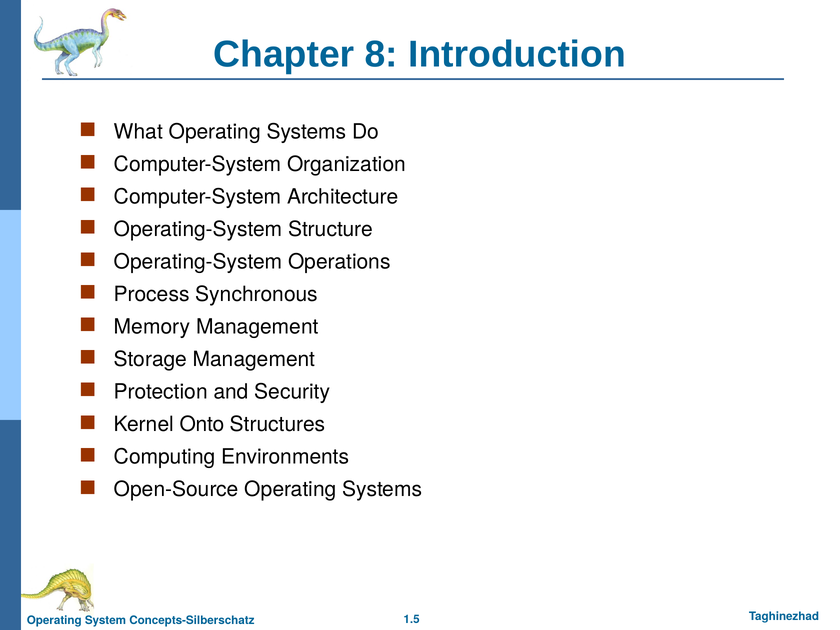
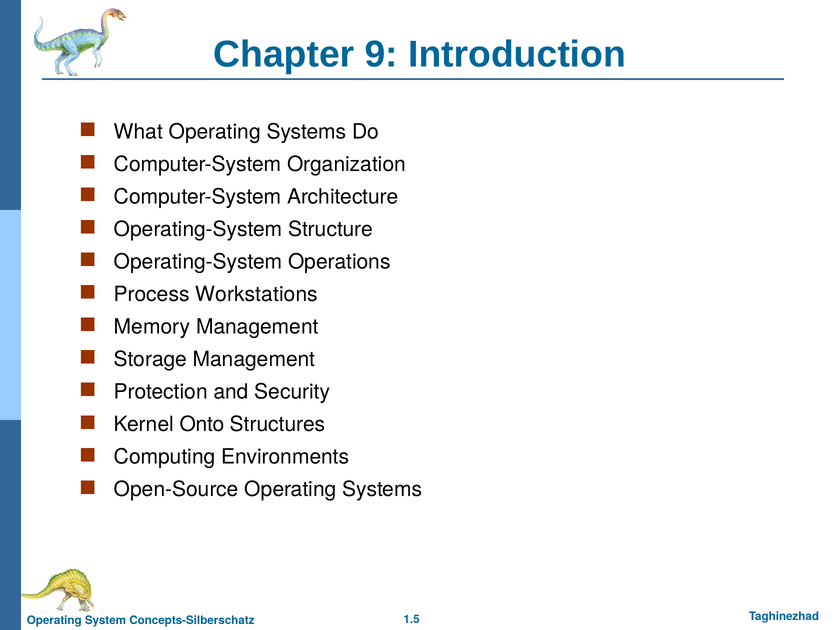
8: 8 -> 9
Synchronous: Synchronous -> Workstations
